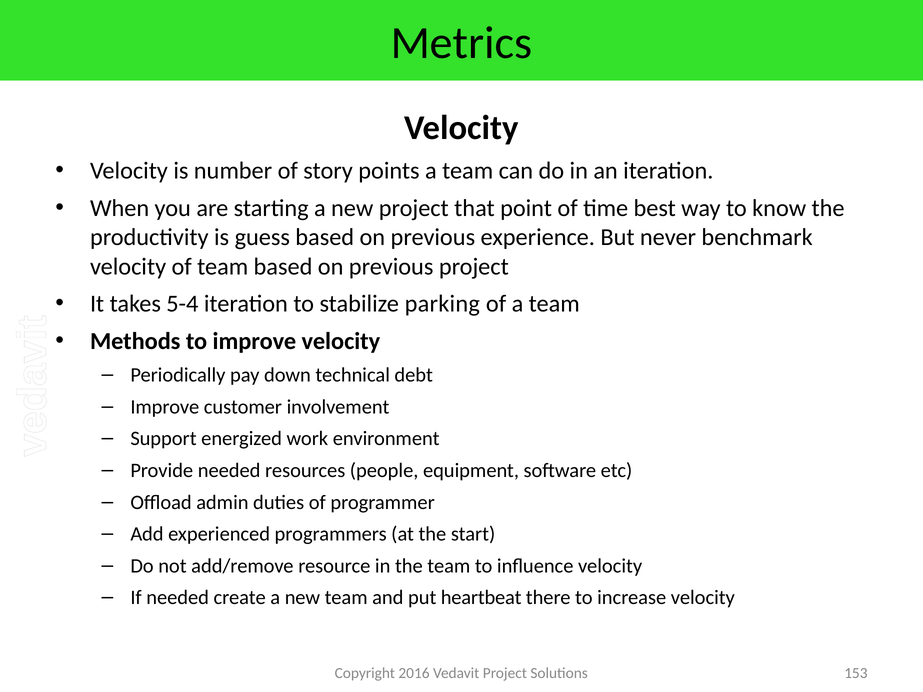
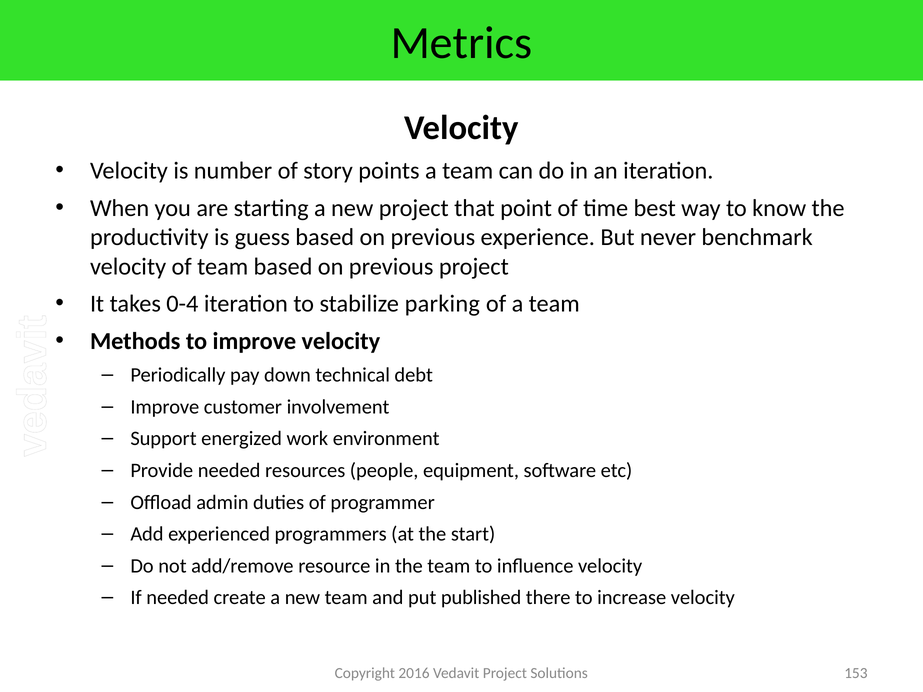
5-4: 5-4 -> 0-4
heartbeat: heartbeat -> published
